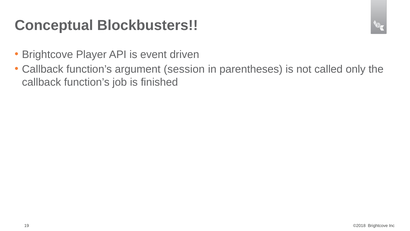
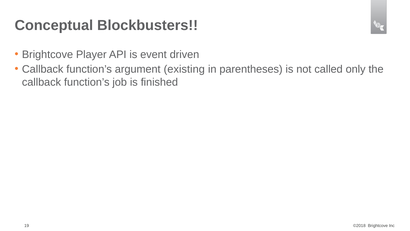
session: session -> existing
